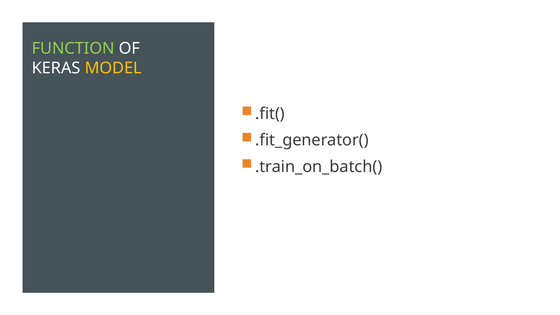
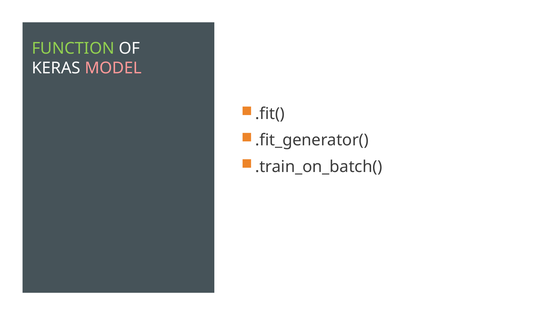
MODEL colour: yellow -> pink
